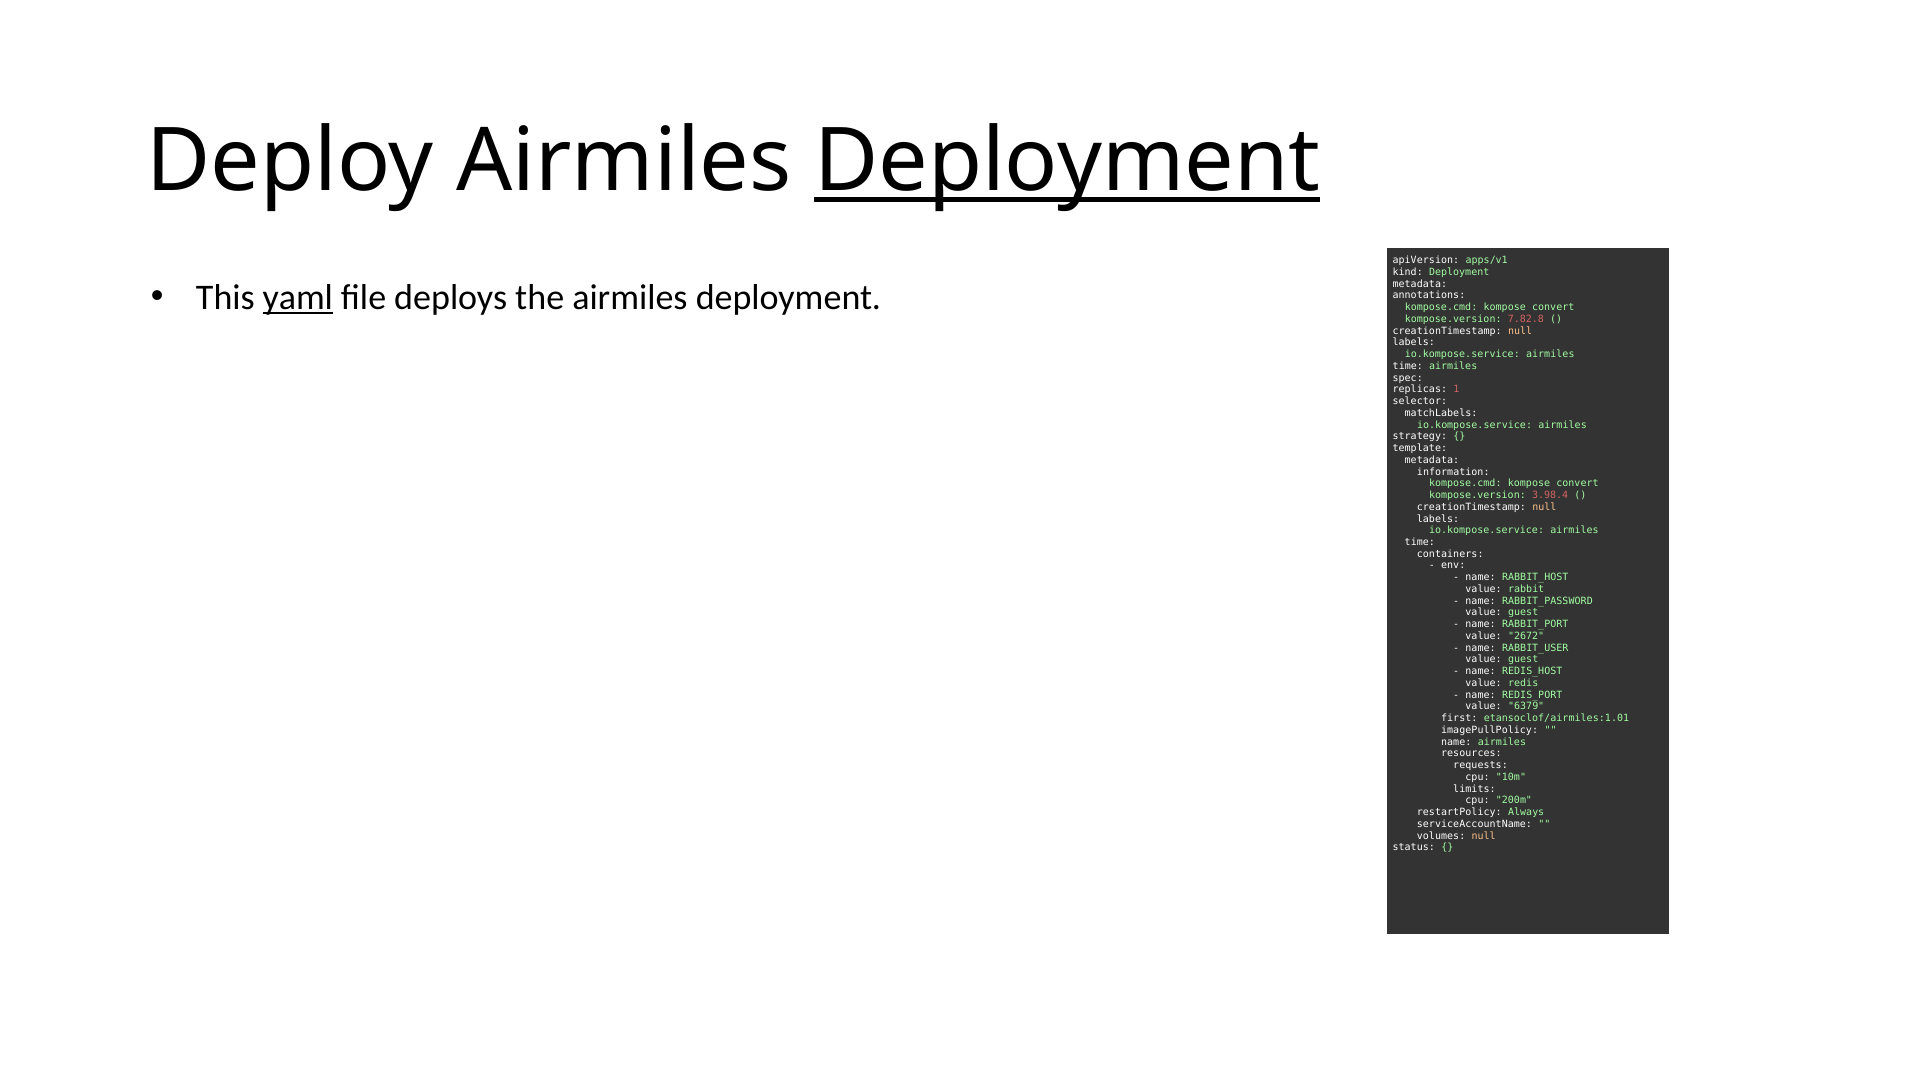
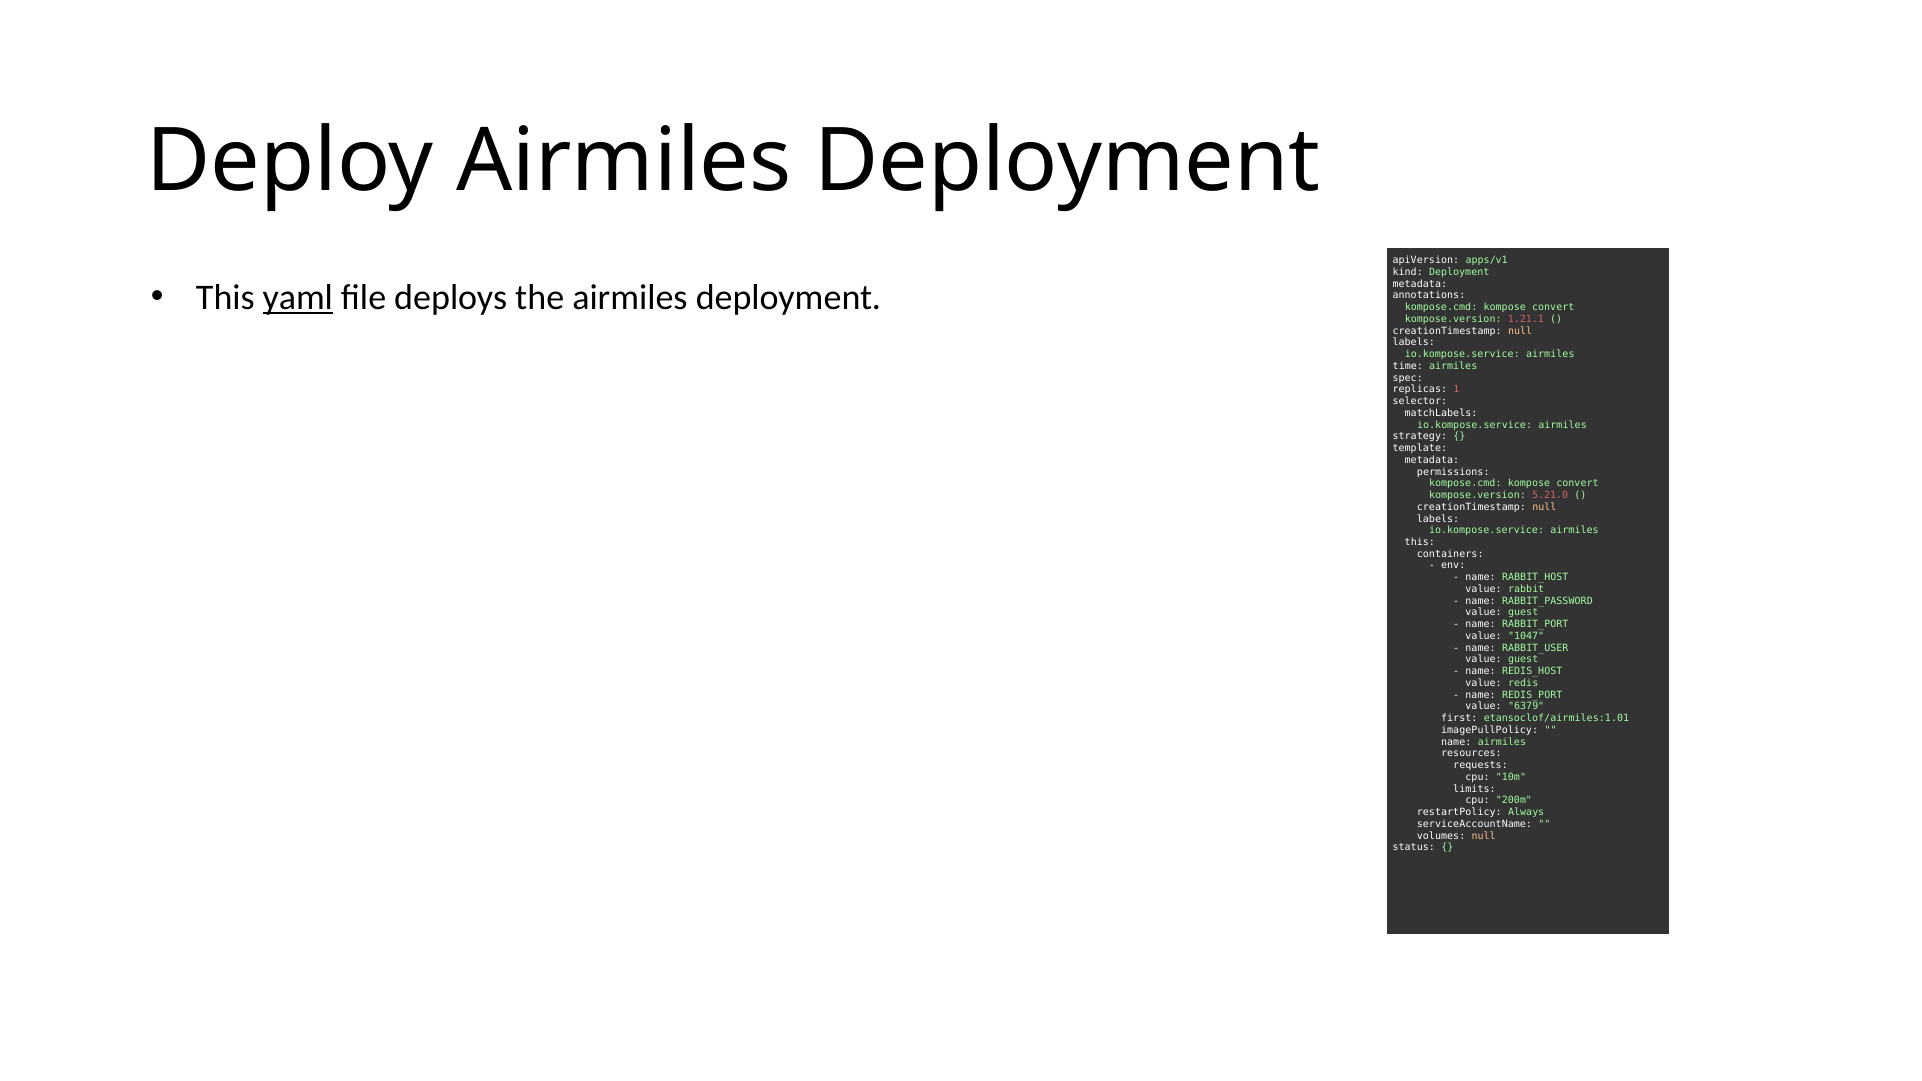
Deployment at (1067, 161) underline: present -> none
7.82.8: 7.82.8 -> 1.21.1
information: information -> permissions
3.98.4: 3.98.4 -> 5.21.0
time at (1420, 542): time -> this
2672: 2672 -> 1047
